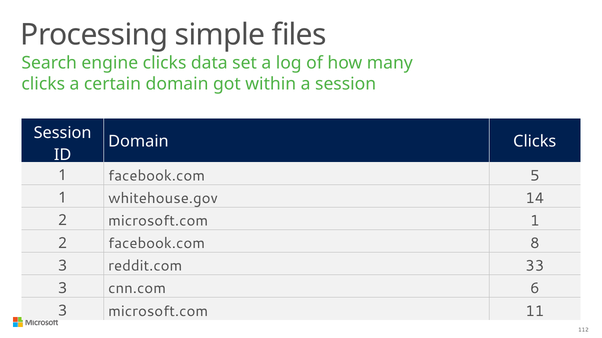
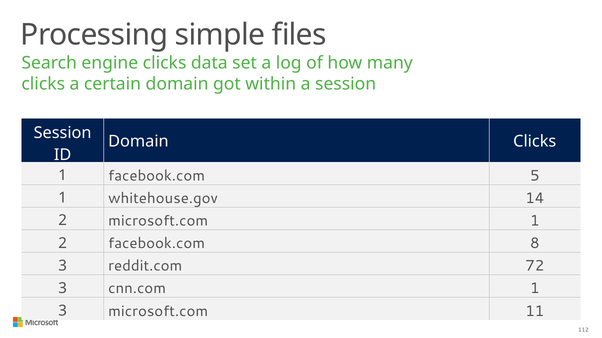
33: 33 -> 72
cnn.com 6: 6 -> 1
